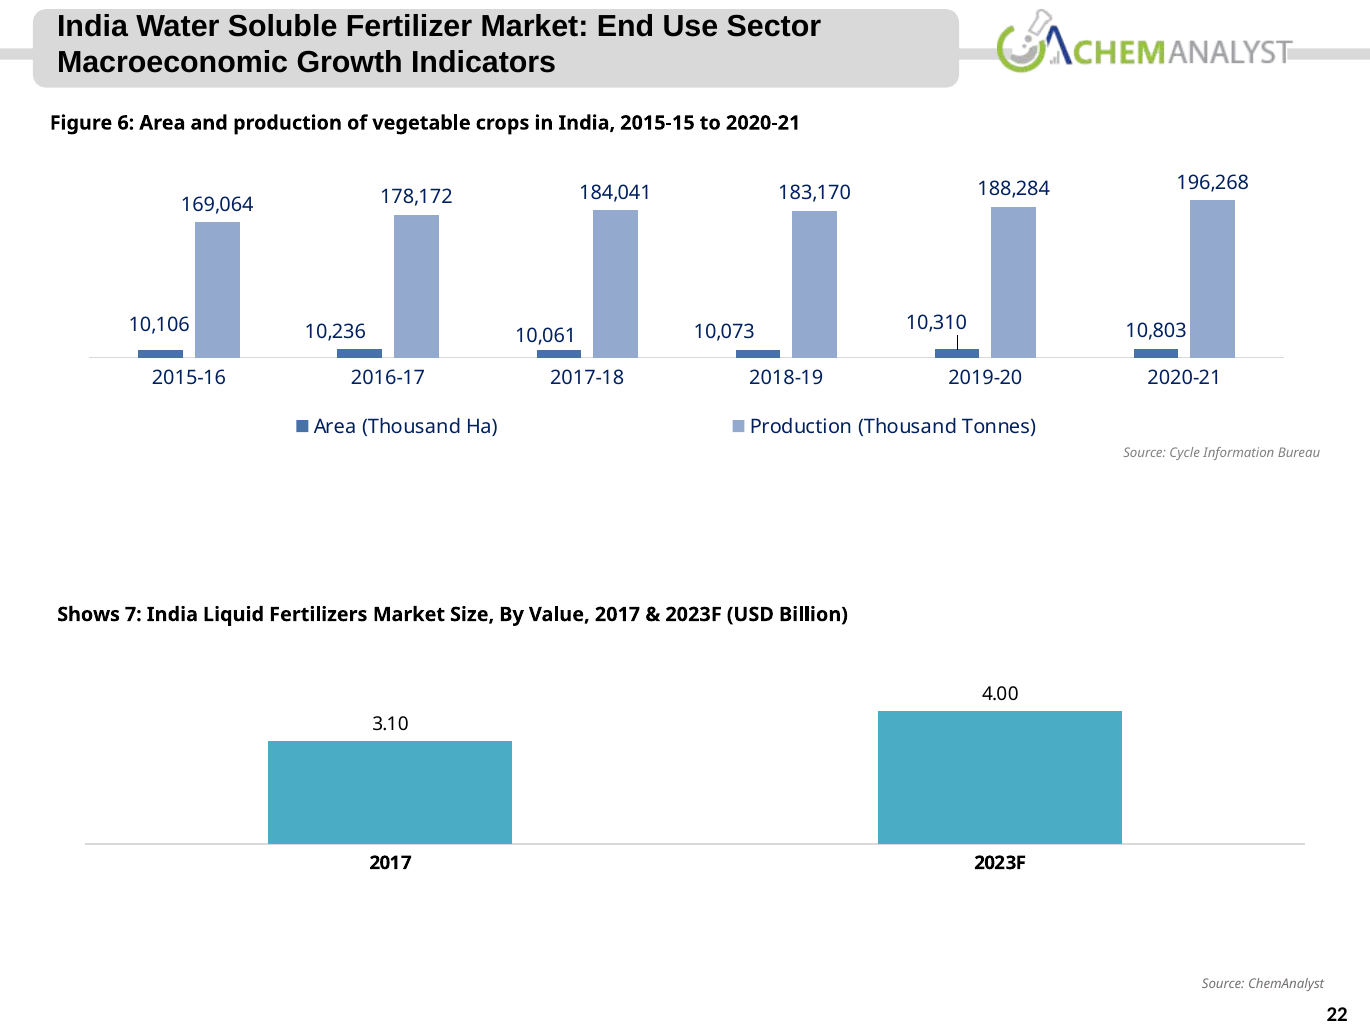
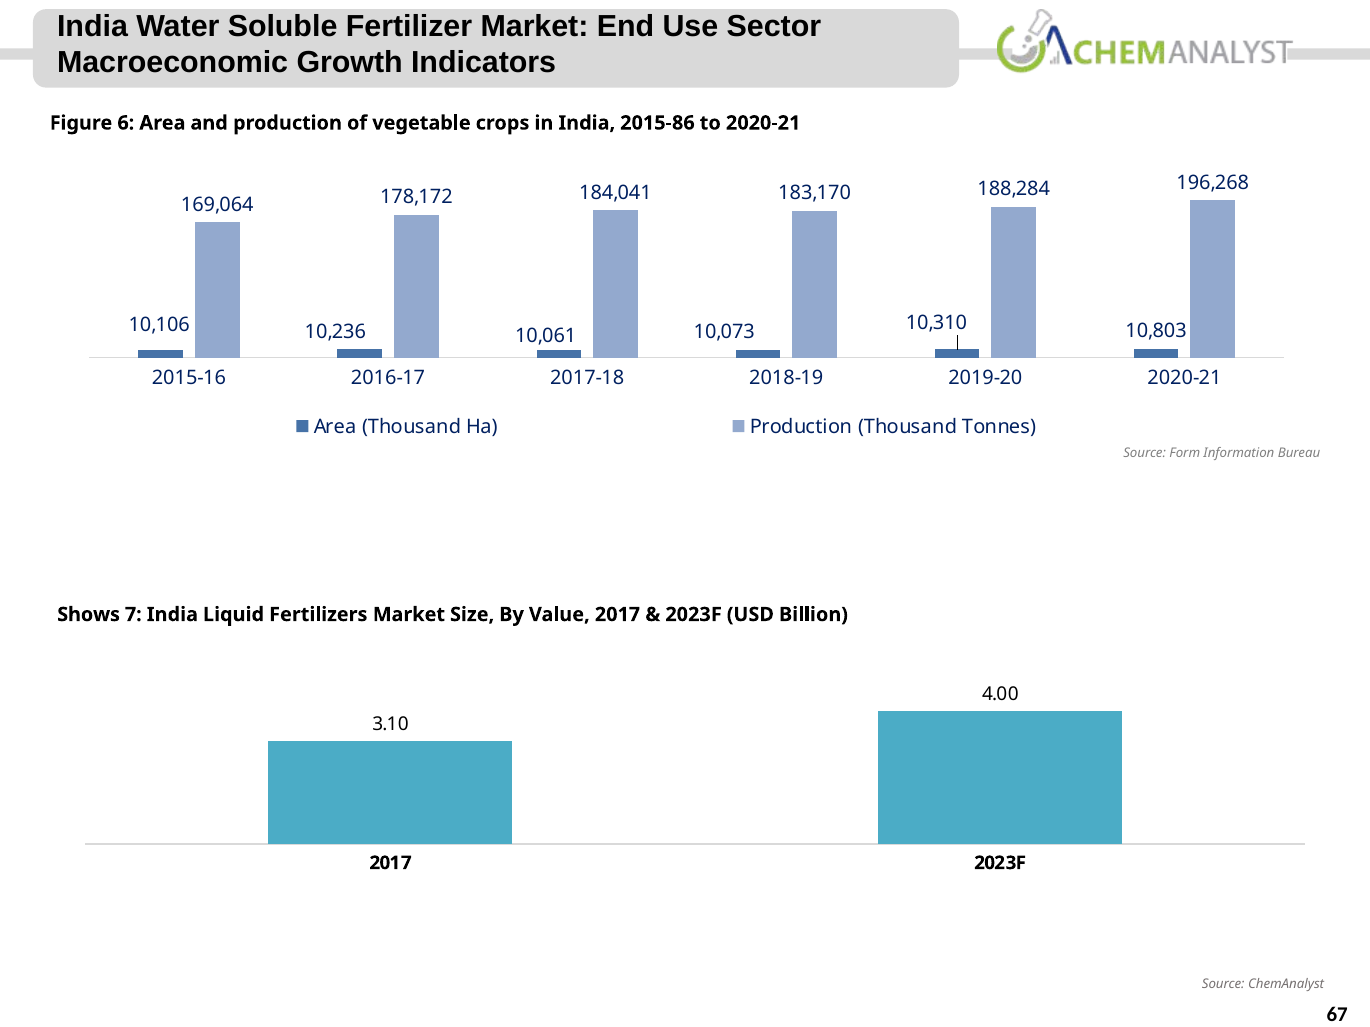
2015-15: 2015-15 -> 2015-86
Cycle: Cycle -> Form
22: 22 -> 67
